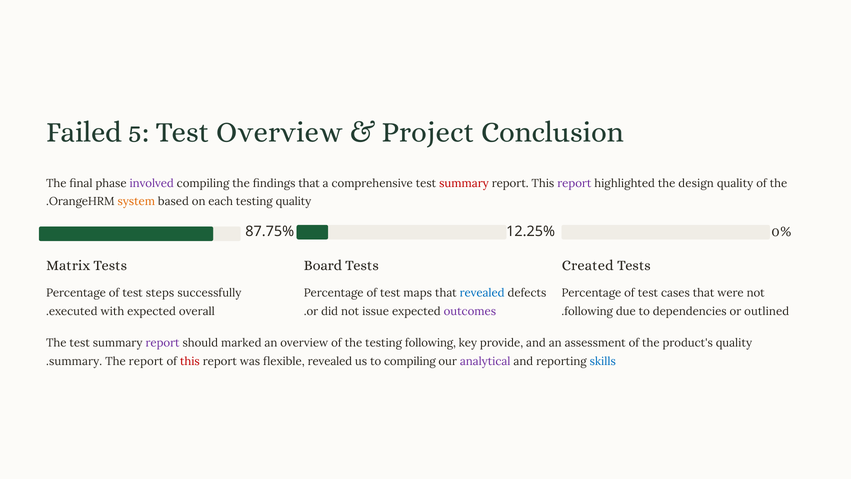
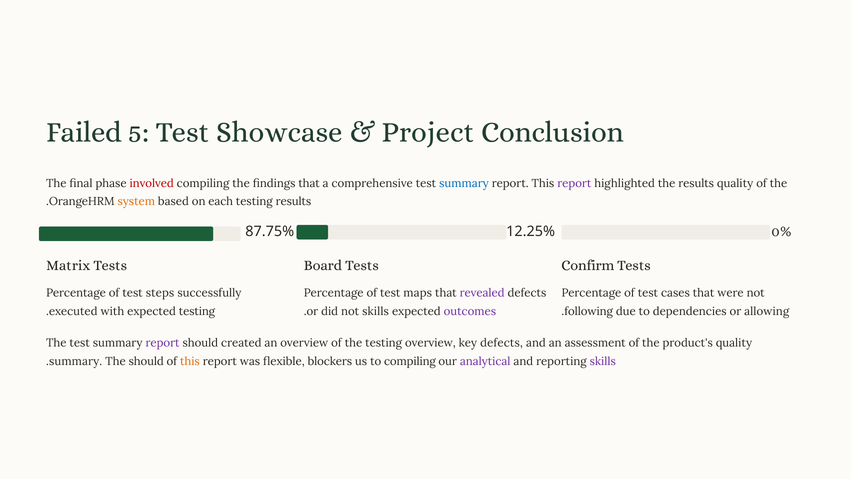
Test Overview: Overview -> Showcase
involved colour: purple -> red
summary at (464, 183) colour: red -> blue
the design: design -> results
testing quality: quality -> results
Created: Created -> Confirm
revealed at (482, 293) colour: blue -> purple
expected overall: overall -> testing
not issue: issue -> skills
outlined: outlined -> allowing
marked: marked -> created
testing following: following -> overview
key provide: provide -> defects
The report: report -> should
this at (190, 361) colour: red -> orange
flexible revealed: revealed -> blockers
skills at (603, 361) colour: blue -> purple
